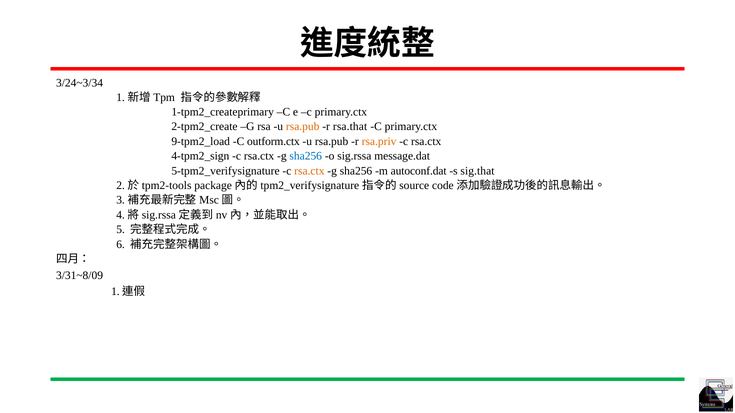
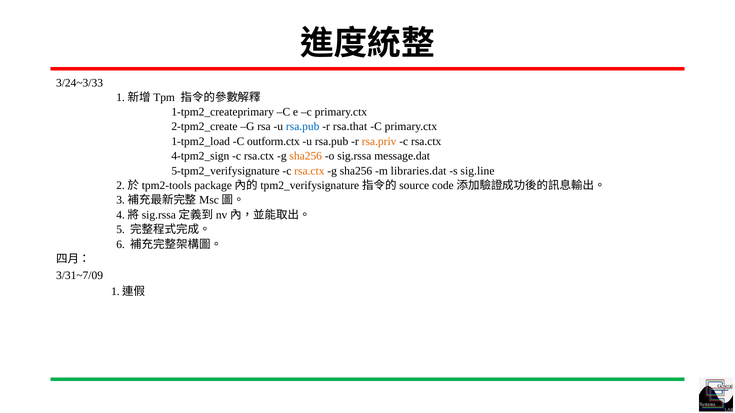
3/24~3/34: 3/24~3/34 -> 3/24~3/33
rsa.pub at (303, 127) colour: orange -> blue
9-tpm2_load: 9-tpm2_load -> 1-tpm2_load
sha256 at (306, 156) colour: blue -> orange
autoconf.dat: autoconf.dat -> libraries.dat
sig.that: sig.that -> sig.line
3/31~8/09: 3/31~8/09 -> 3/31~7/09
